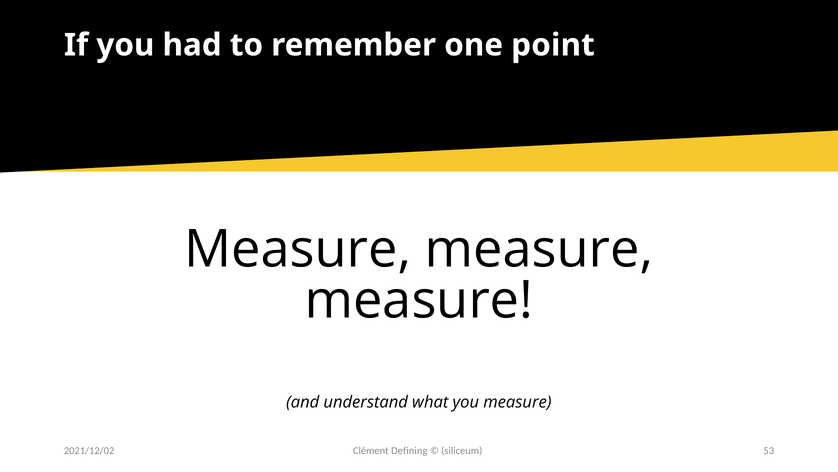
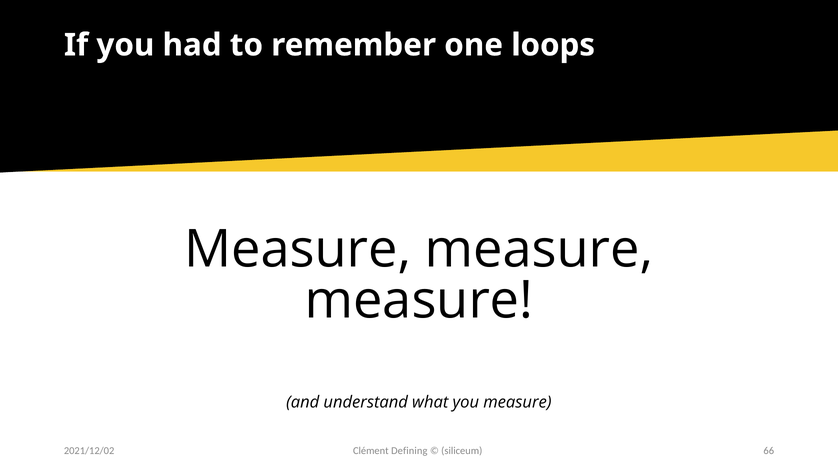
point: point -> loops
53: 53 -> 66
